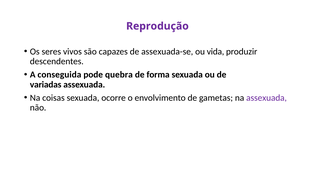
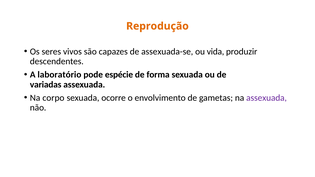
Reprodução colour: purple -> orange
conseguida: conseguida -> laboratório
quebra: quebra -> espécie
coisas: coisas -> corpo
